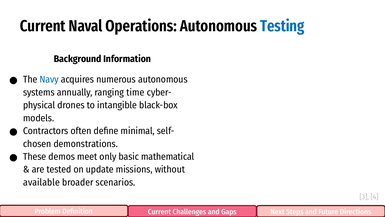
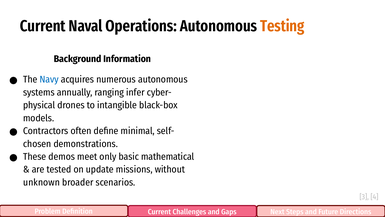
Testing colour: blue -> orange
time: time -> infer
available: available -> unknown
